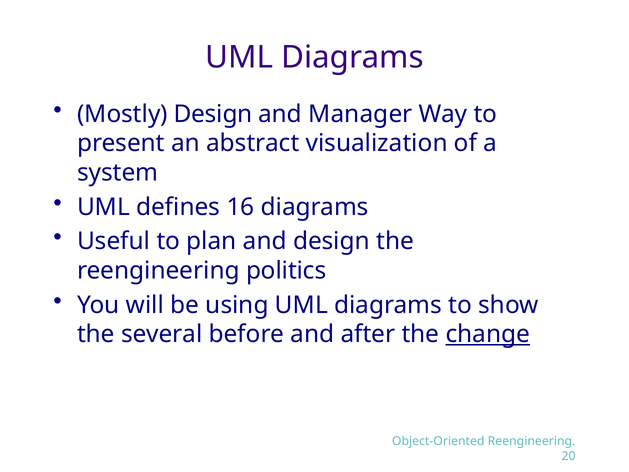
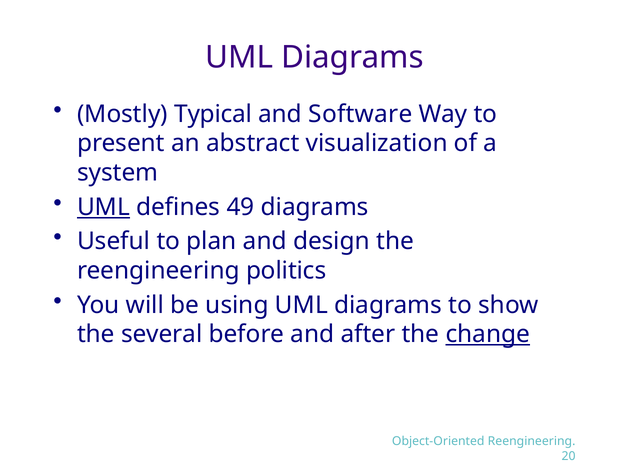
Mostly Design: Design -> Typical
Manager: Manager -> Software
UML at (103, 207) underline: none -> present
16: 16 -> 49
